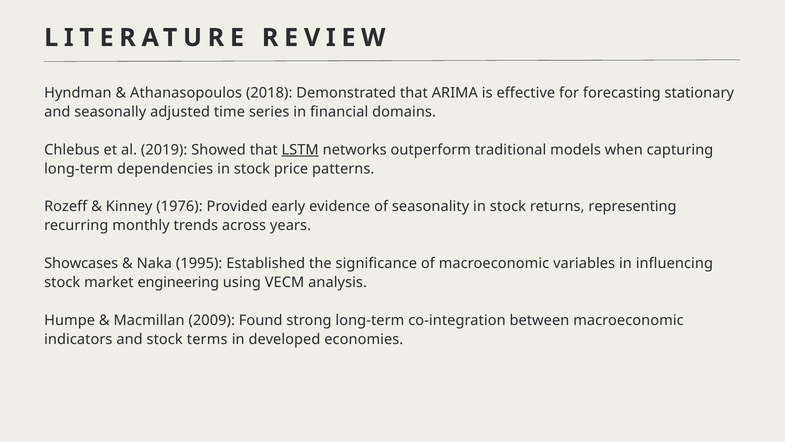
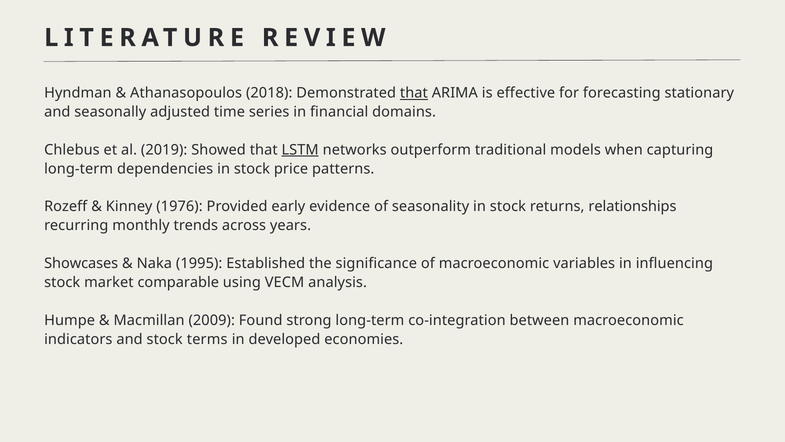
that at (414, 93) underline: none -> present
representing: representing -> relationships
engineering: engineering -> comparable
